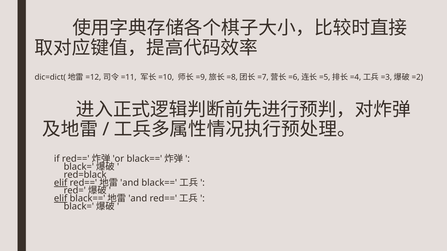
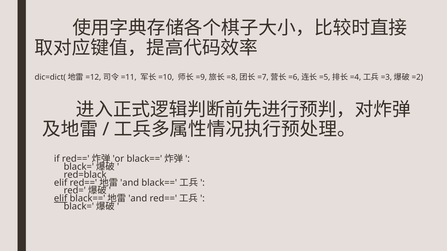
elif at (61, 183) underline: present -> none
